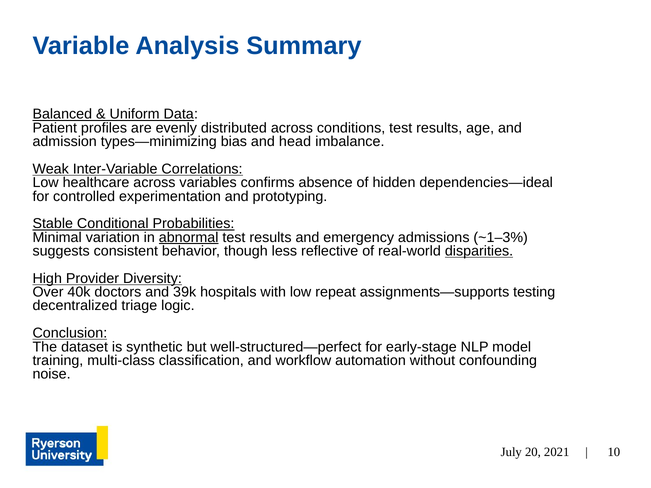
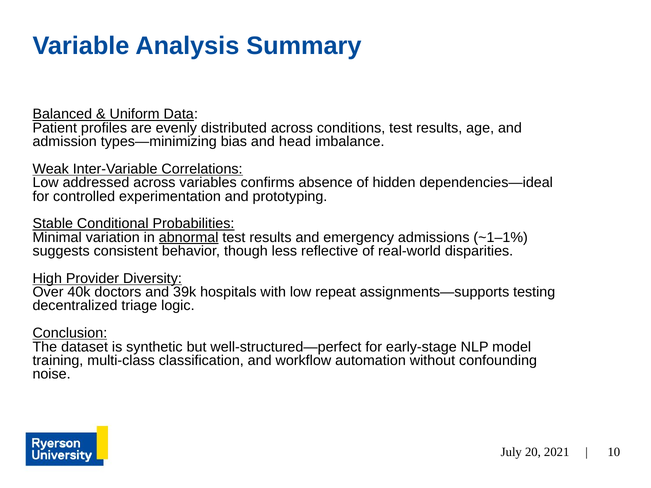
healthcare: healthcare -> addressed
~1–3%: ~1–3% -> ~1–1%
disparities underline: present -> none
